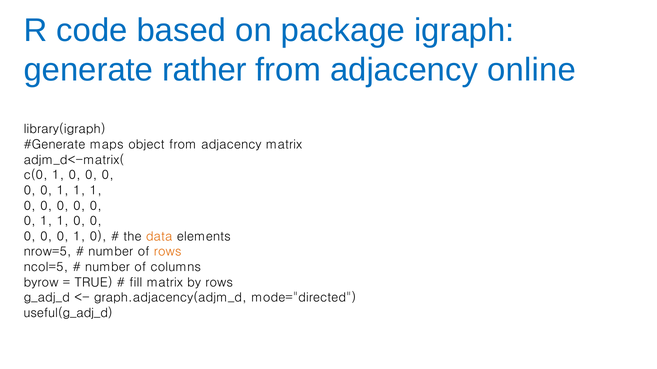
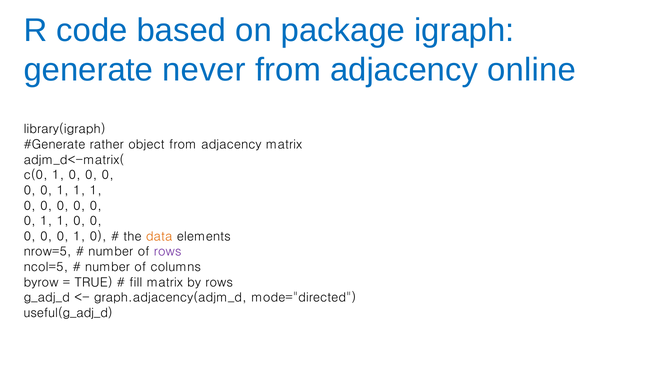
rather: rather -> never
maps: maps -> rather
rows at (168, 252) colour: orange -> purple
